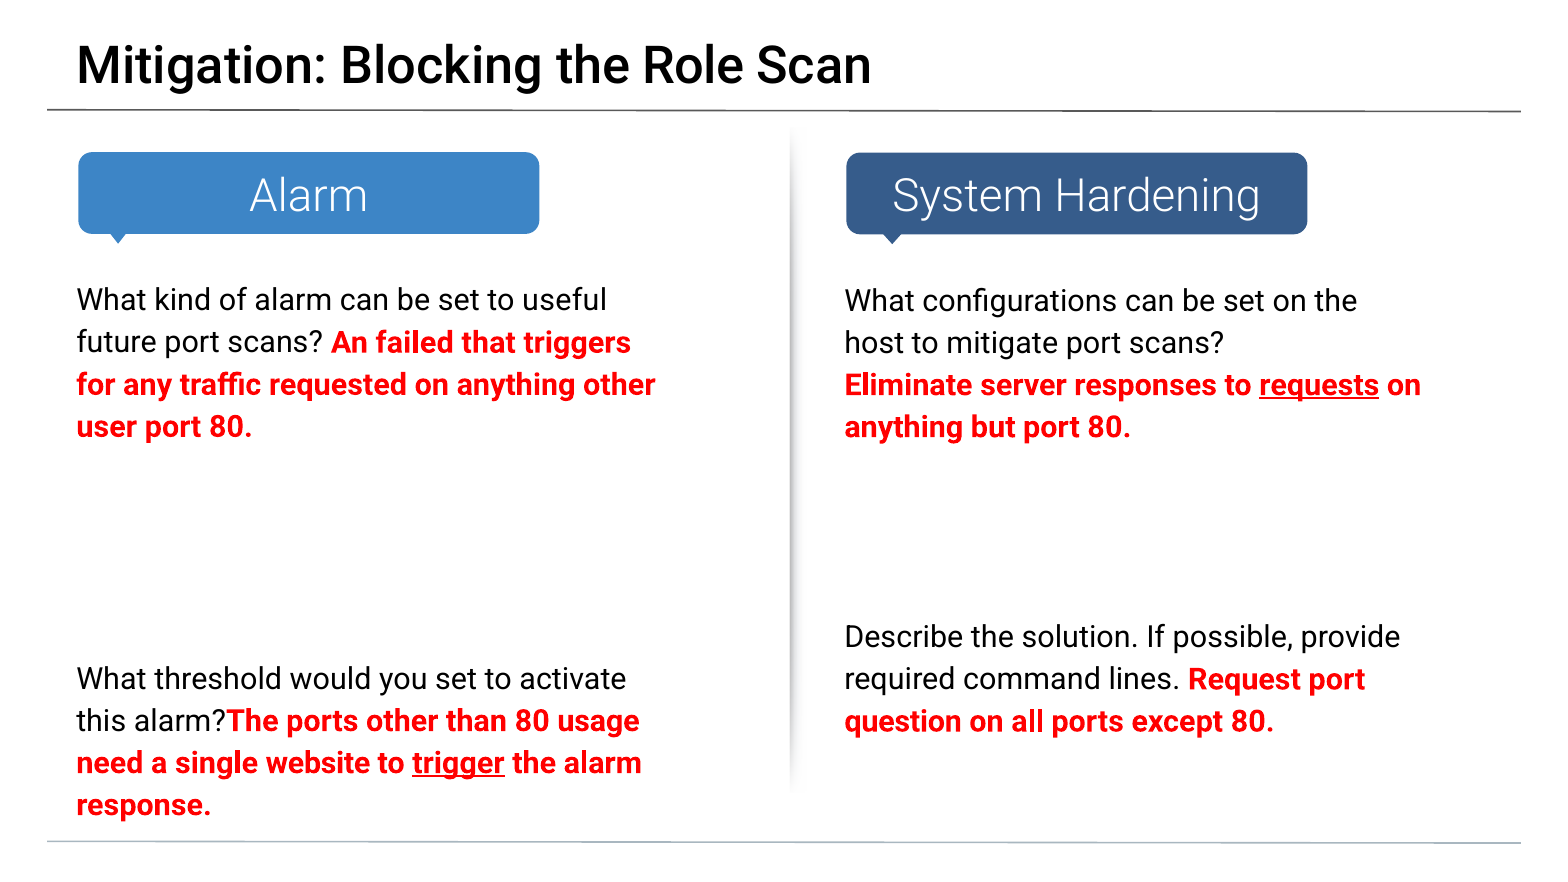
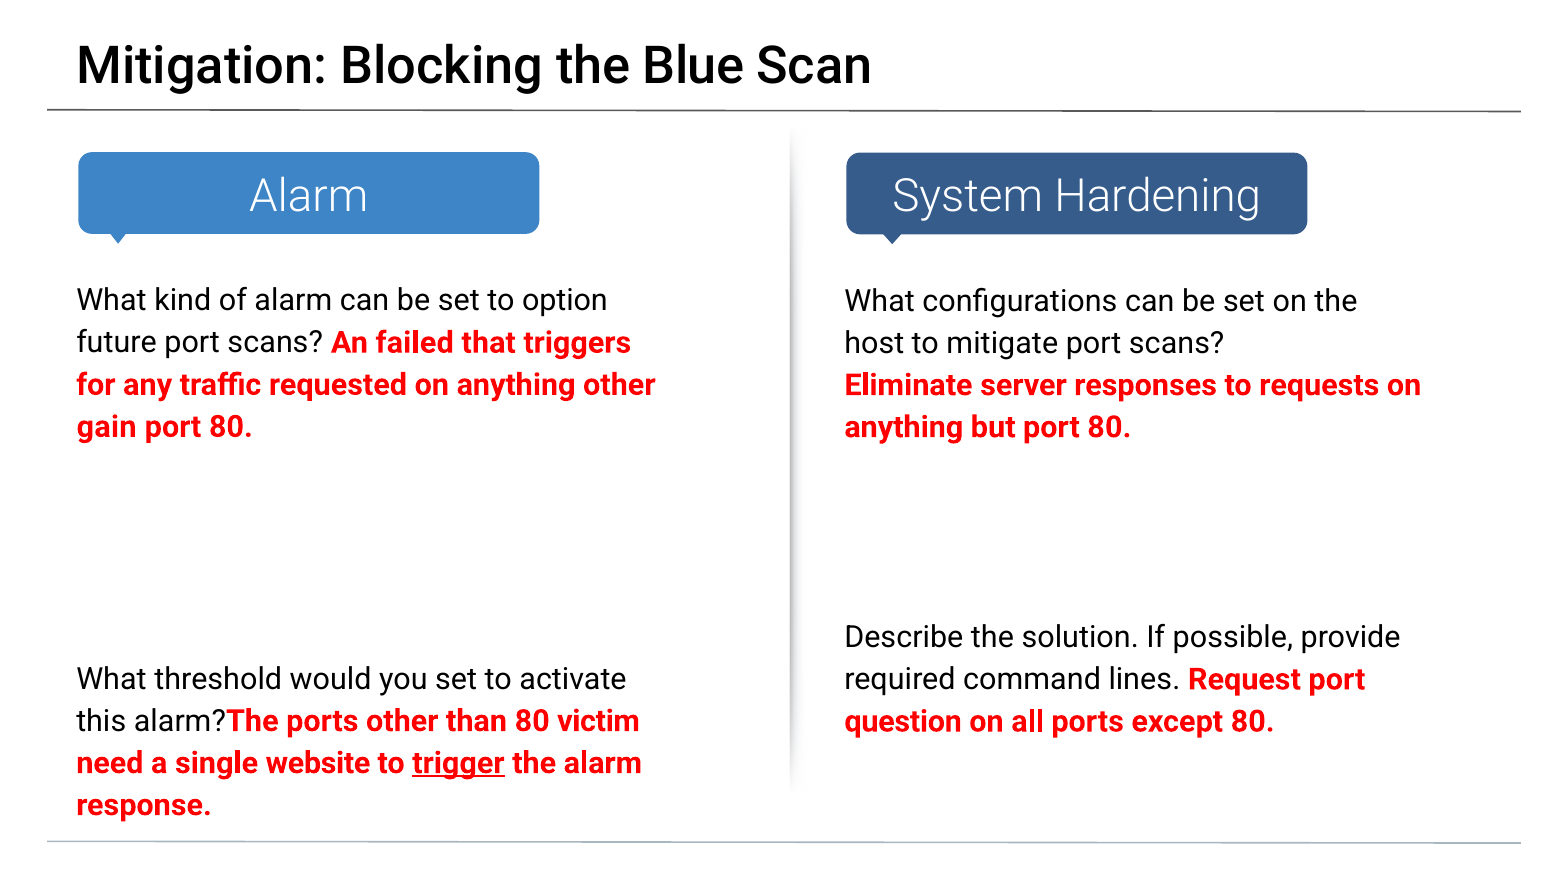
Role: Role -> Blue
useful: useful -> option
requests underline: present -> none
user: user -> gain
usage: usage -> victim
